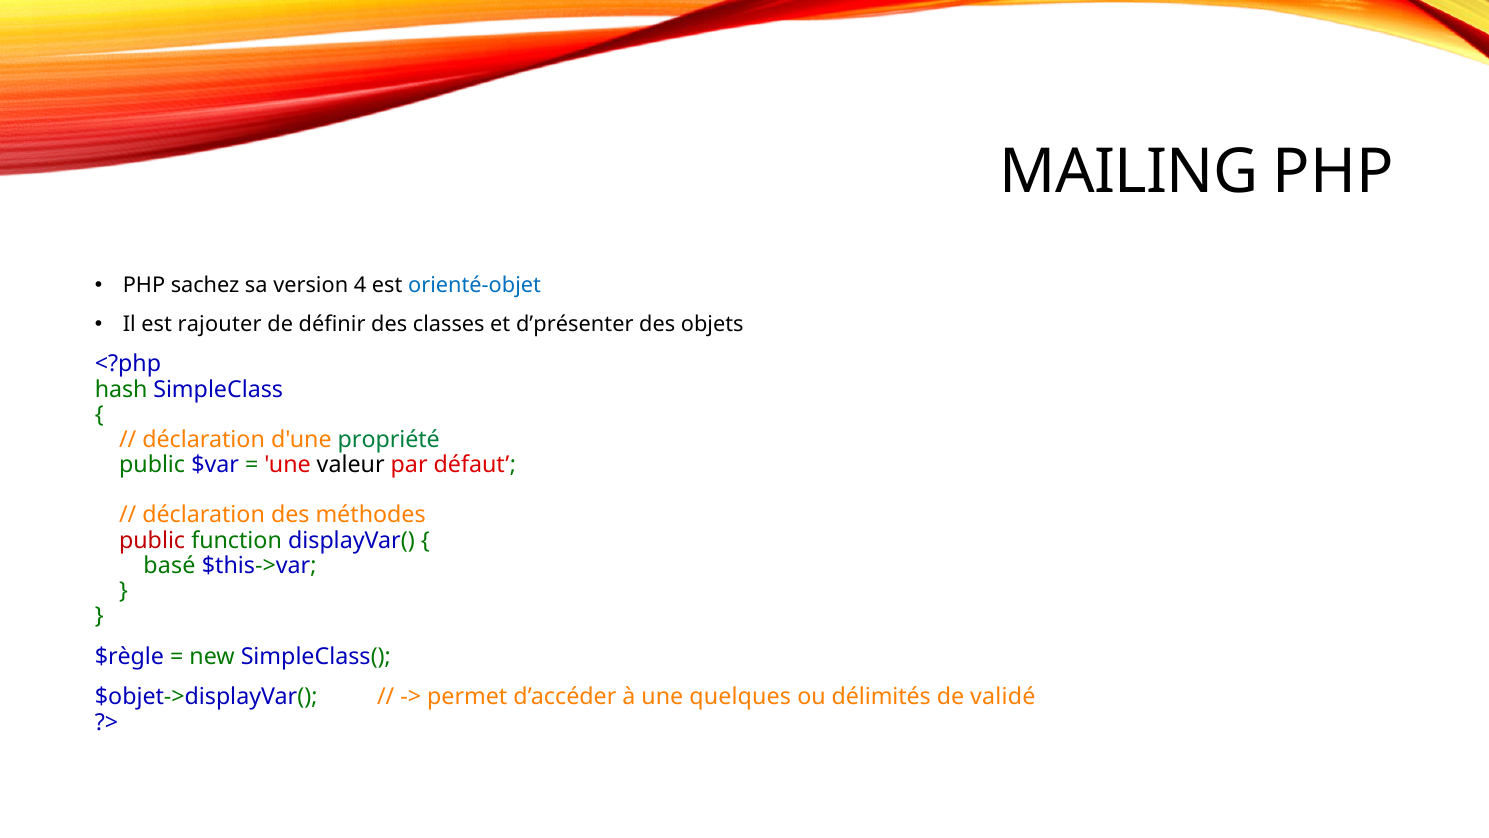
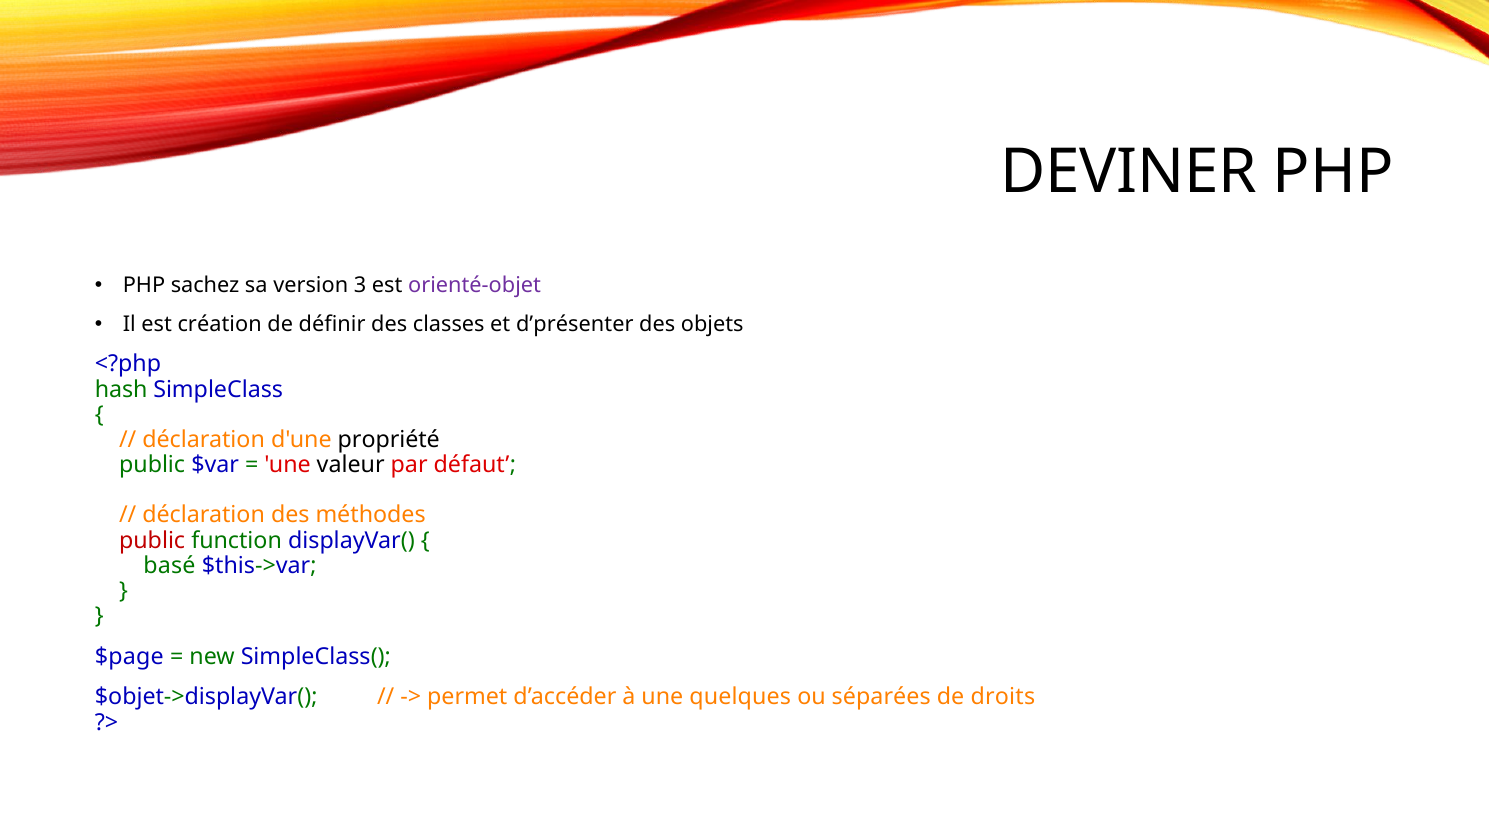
MAILING: MAILING -> DEVINER
4: 4 -> 3
orienté-objet colour: blue -> purple
rajouter: rajouter -> création
propriété colour: green -> black
$règle: $règle -> $page
délimités: délimités -> séparées
validé: validé -> droits
